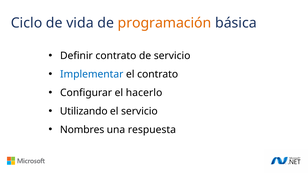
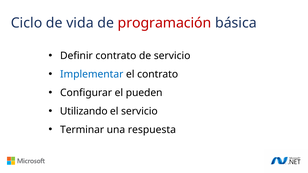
programación colour: orange -> red
hacerlo: hacerlo -> pueden
Nombres: Nombres -> Terminar
